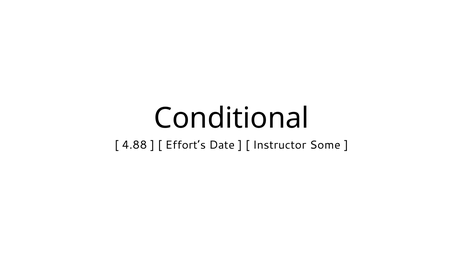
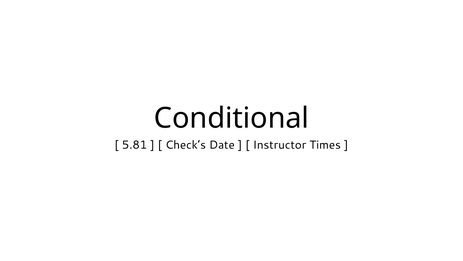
4.88: 4.88 -> 5.81
Effort’s: Effort’s -> Check’s
Some: Some -> Times
